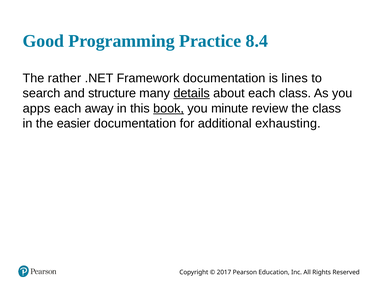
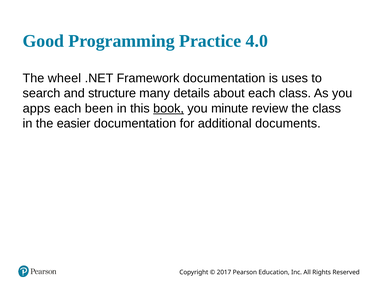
8.4: 8.4 -> 4.0
rather: rather -> wheel
lines: lines -> uses
details underline: present -> none
away: away -> been
exhausting: exhausting -> documents
